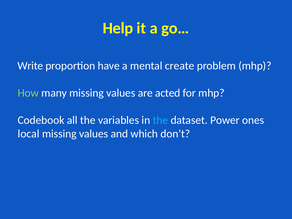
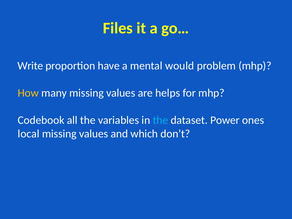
Help: Help -> Files
create: create -> would
How colour: light green -> yellow
acted: acted -> helps
